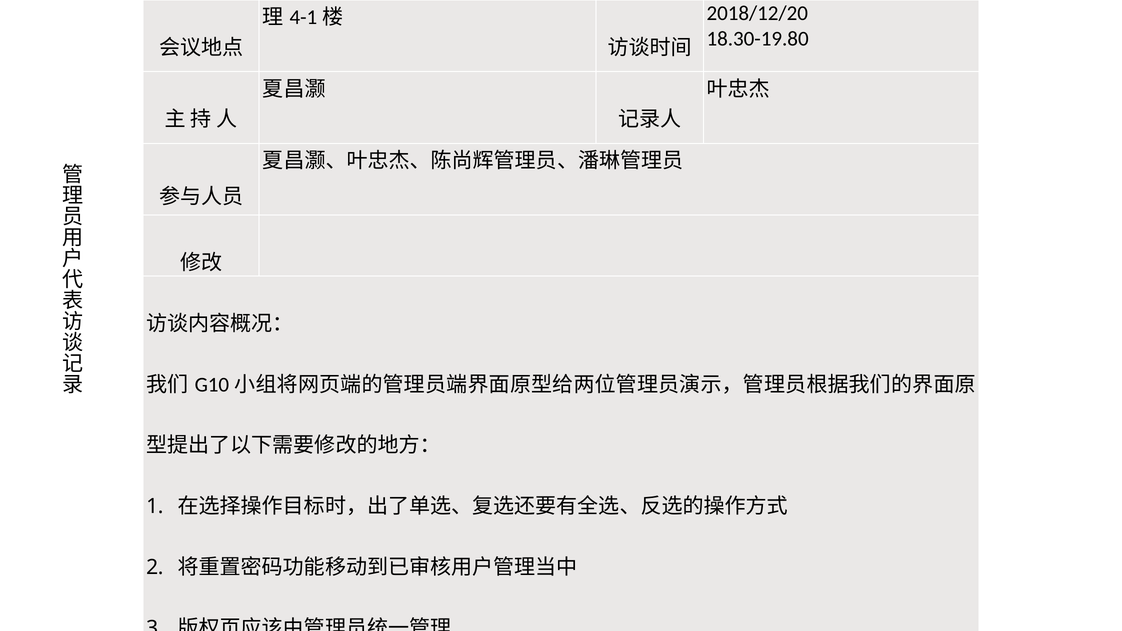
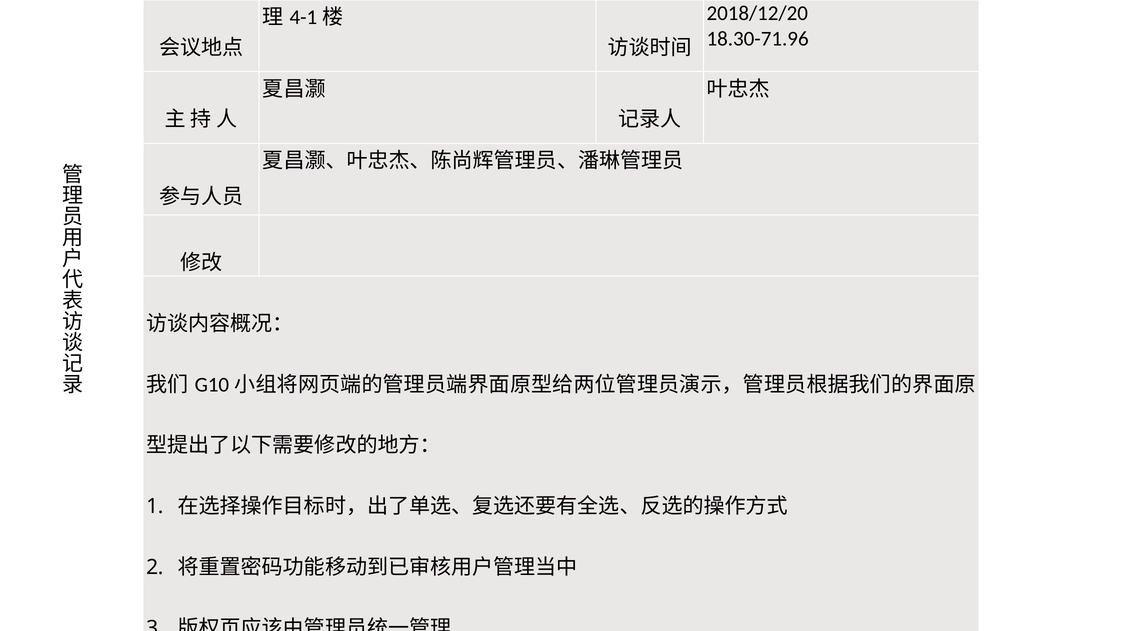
18.30-19.80: 18.30-19.80 -> 18.30-71.96
